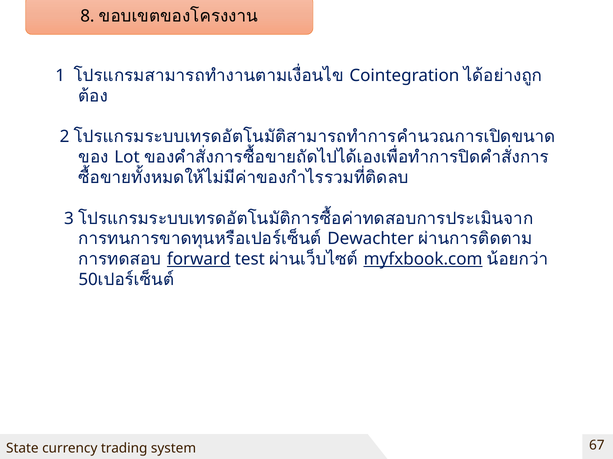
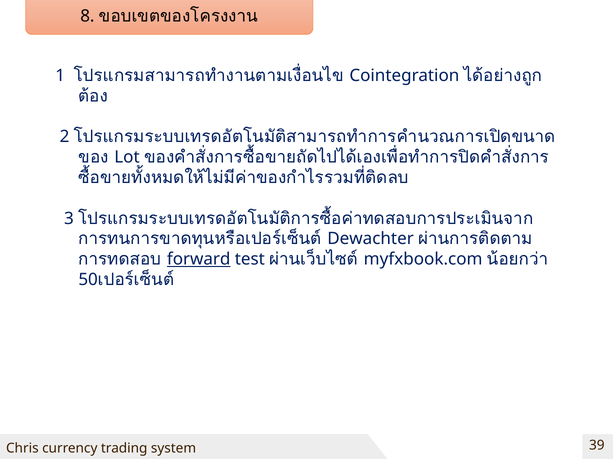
myfxbook.com underline: present -> none
State: State -> Chris
67: 67 -> 39
